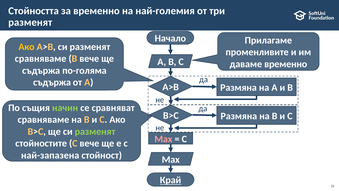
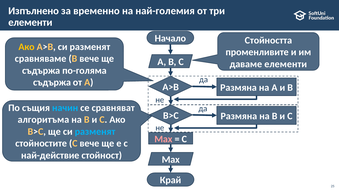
Стойността: Стойността -> Изпълнено
разменят at (30, 22): разменят -> елементи
Прилагаме: Прилагаме -> Стойността
даваме временно: временно -> елементи
начин colour: light green -> light blue
сравняваме at (43, 119): сравняваме -> алгоритъма
разменят at (95, 131) colour: light green -> light blue
най-запазена: най-запазена -> най-действие
Край underline: present -> none
